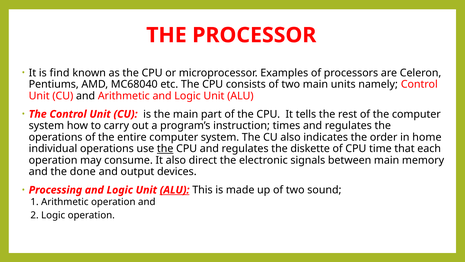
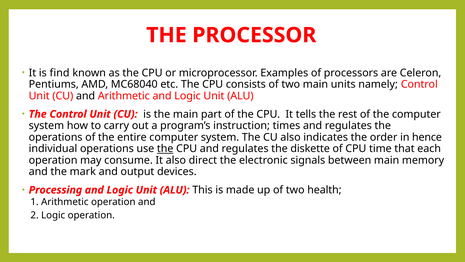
home: home -> hence
done: done -> mark
ALU at (175, 190) underline: present -> none
sound: sound -> health
